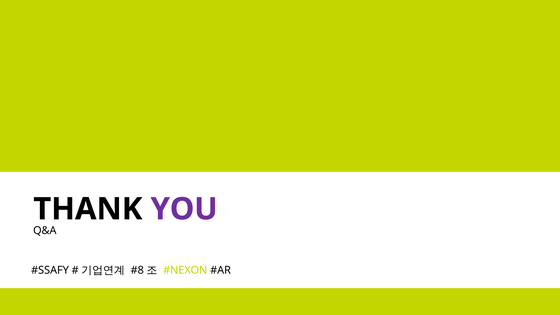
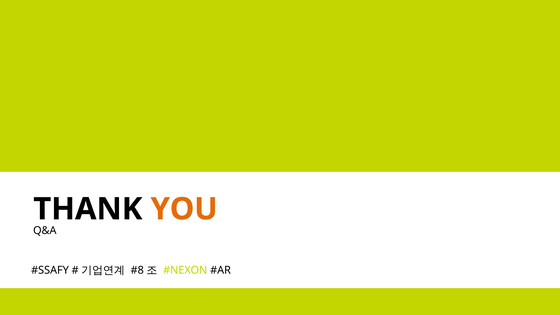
YOU colour: purple -> orange
